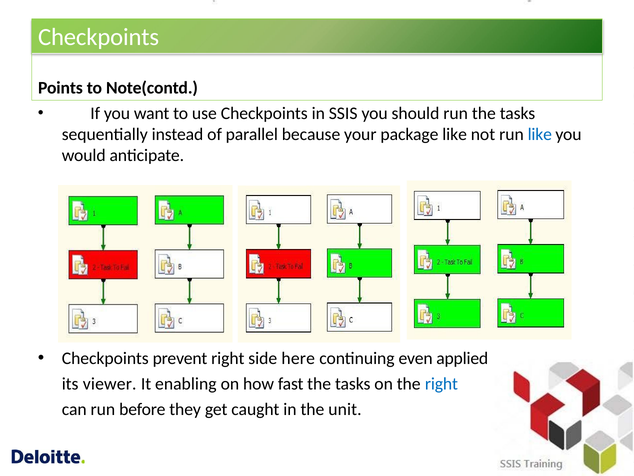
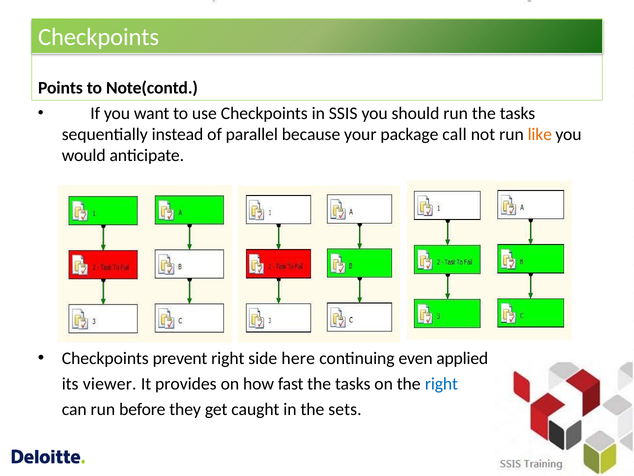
package like: like -> call
like at (540, 134) colour: blue -> orange
enabling: enabling -> provides
unit: unit -> sets
